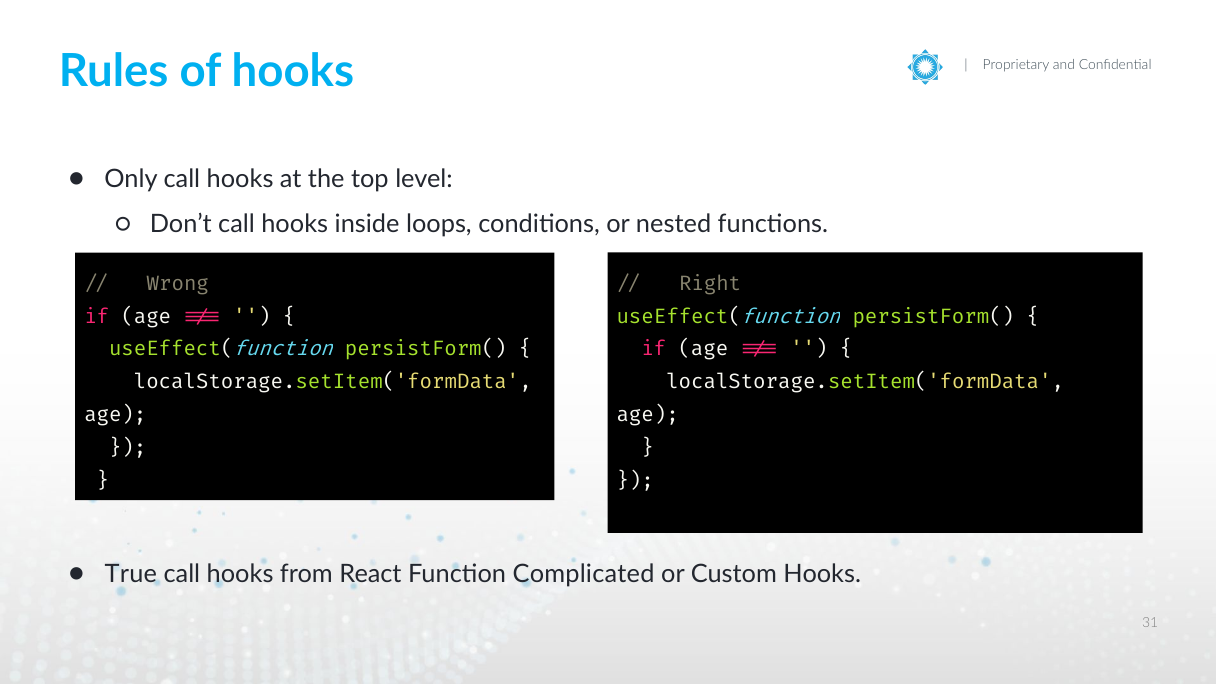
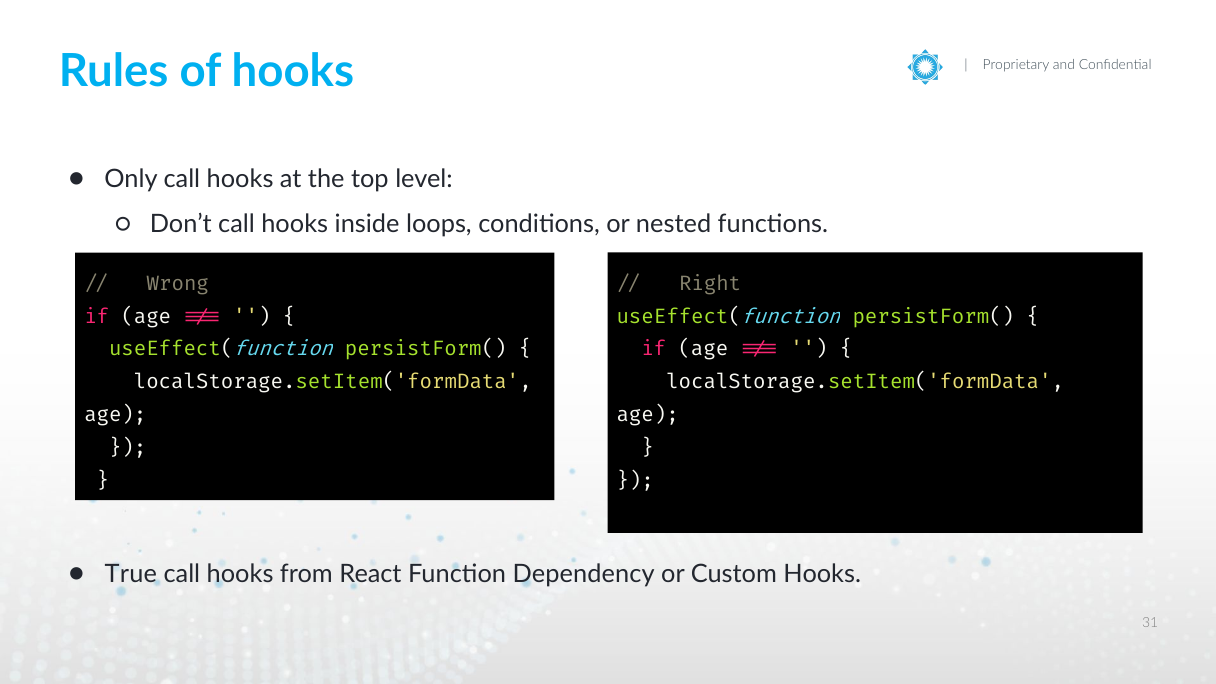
Complicated: Complicated -> Dependency
